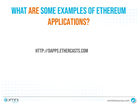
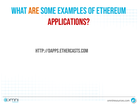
Applications colour: orange -> red
